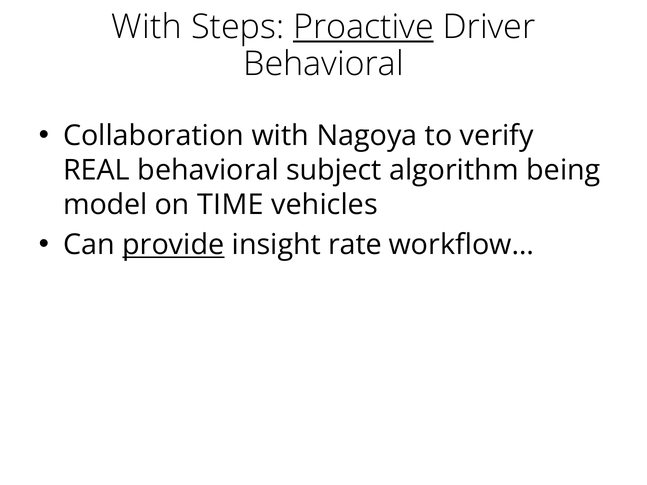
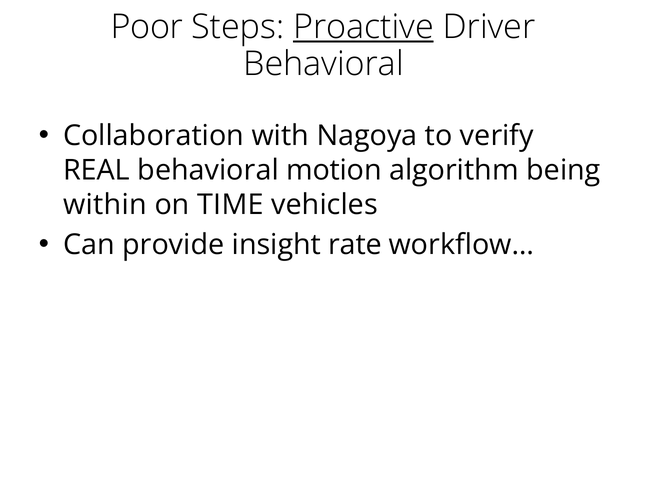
With at (147, 27): With -> Poor
subject: subject -> motion
model: model -> within
provide underline: present -> none
